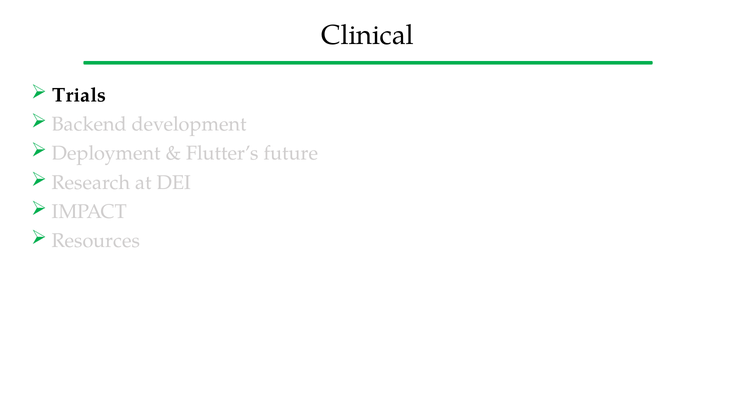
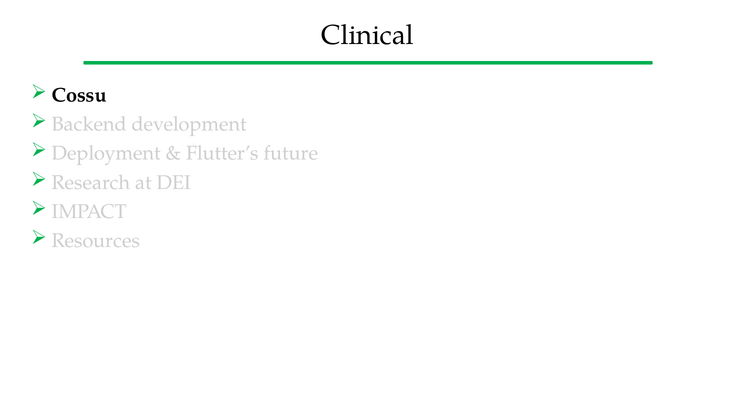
Trials: Trials -> Cossu
